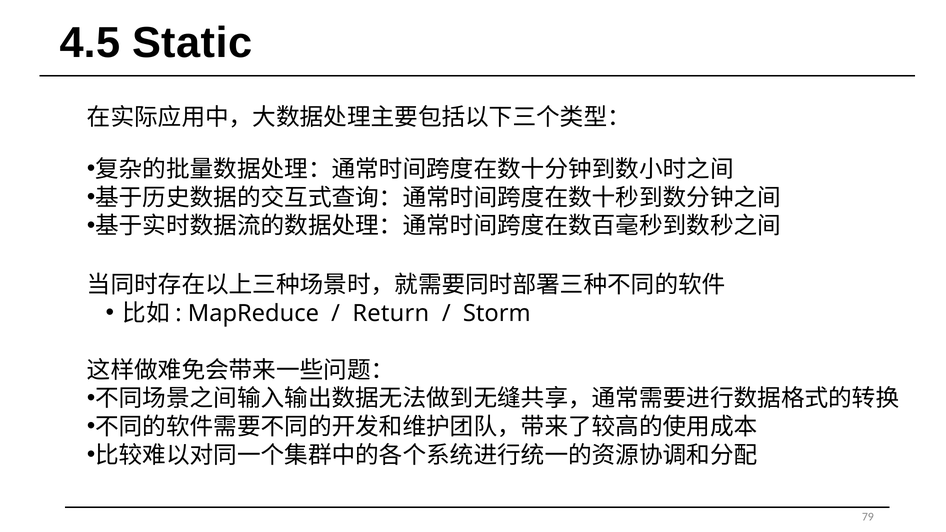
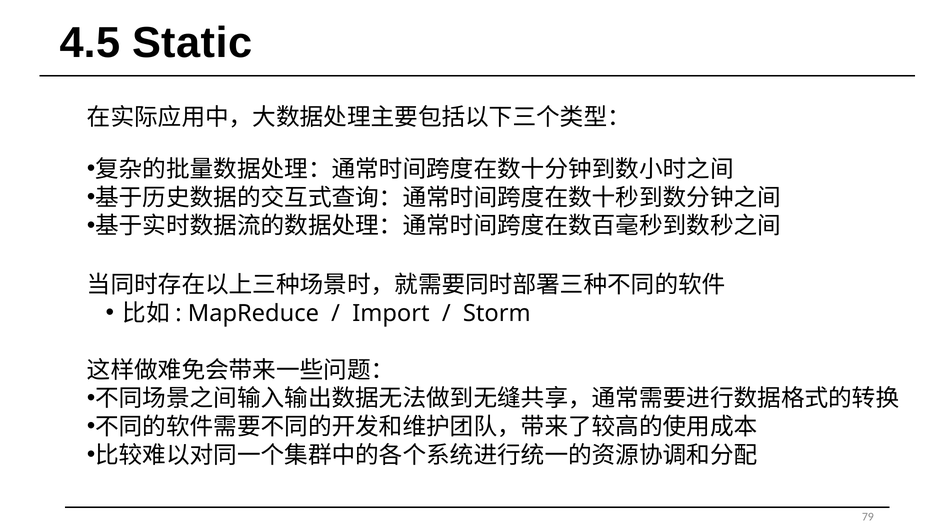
Return: Return -> Import
